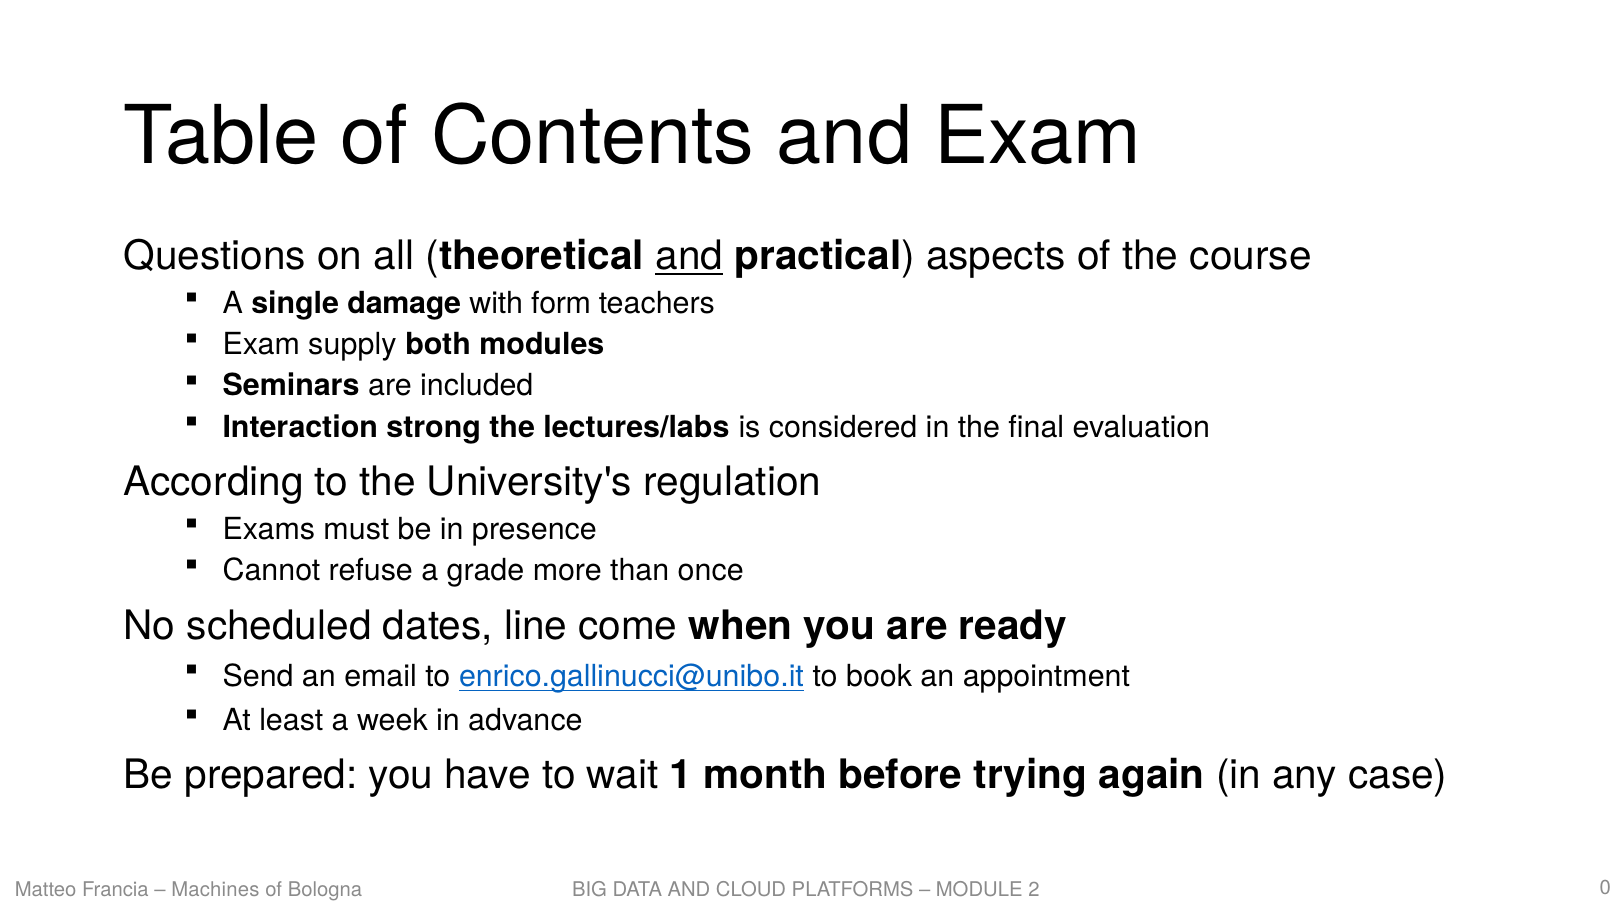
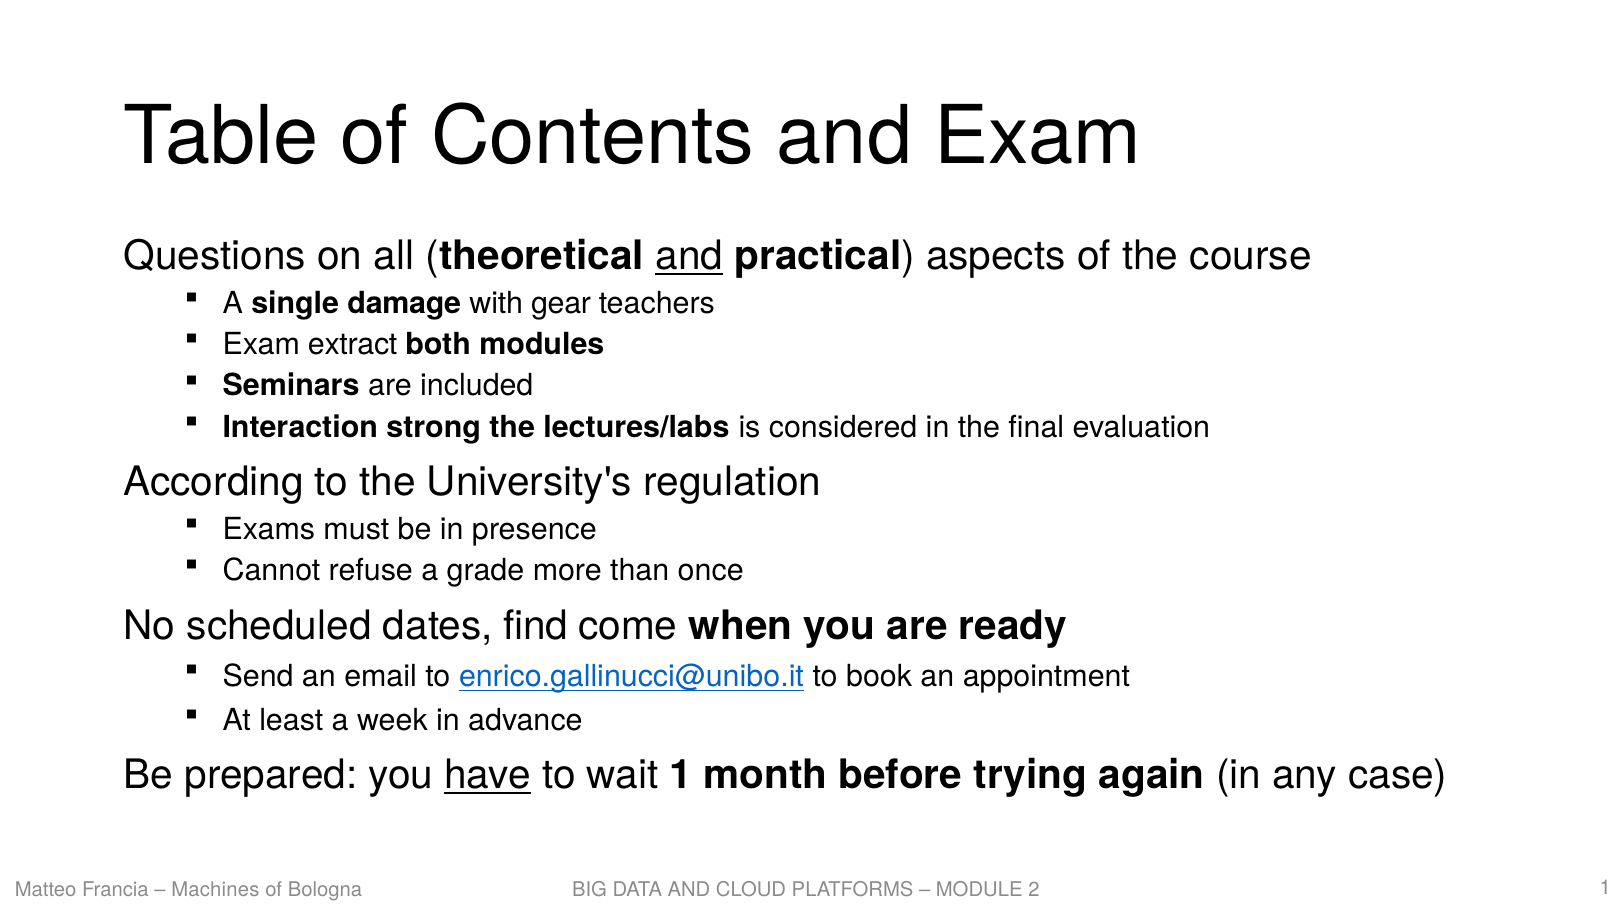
form: form -> gear
supply: supply -> extract
line: line -> find
have underline: none -> present
Bologna 0: 0 -> 1
